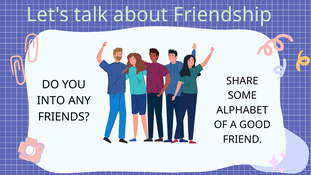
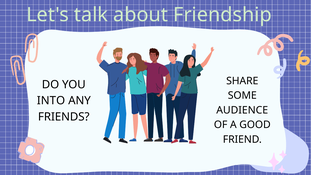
ALPHABET: ALPHABET -> AUDIENCE
